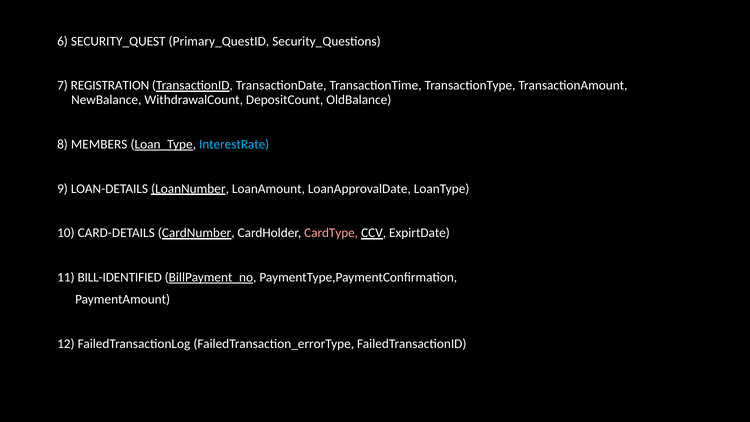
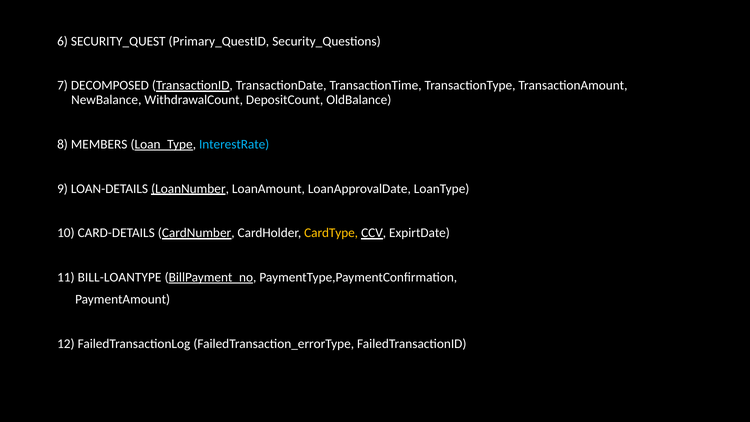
REGISTRATION: REGISTRATION -> DECOMPOSED
CardType colour: pink -> yellow
BILL-IDENTIFIED: BILL-IDENTIFIED -> BILL-LOANTYPE
